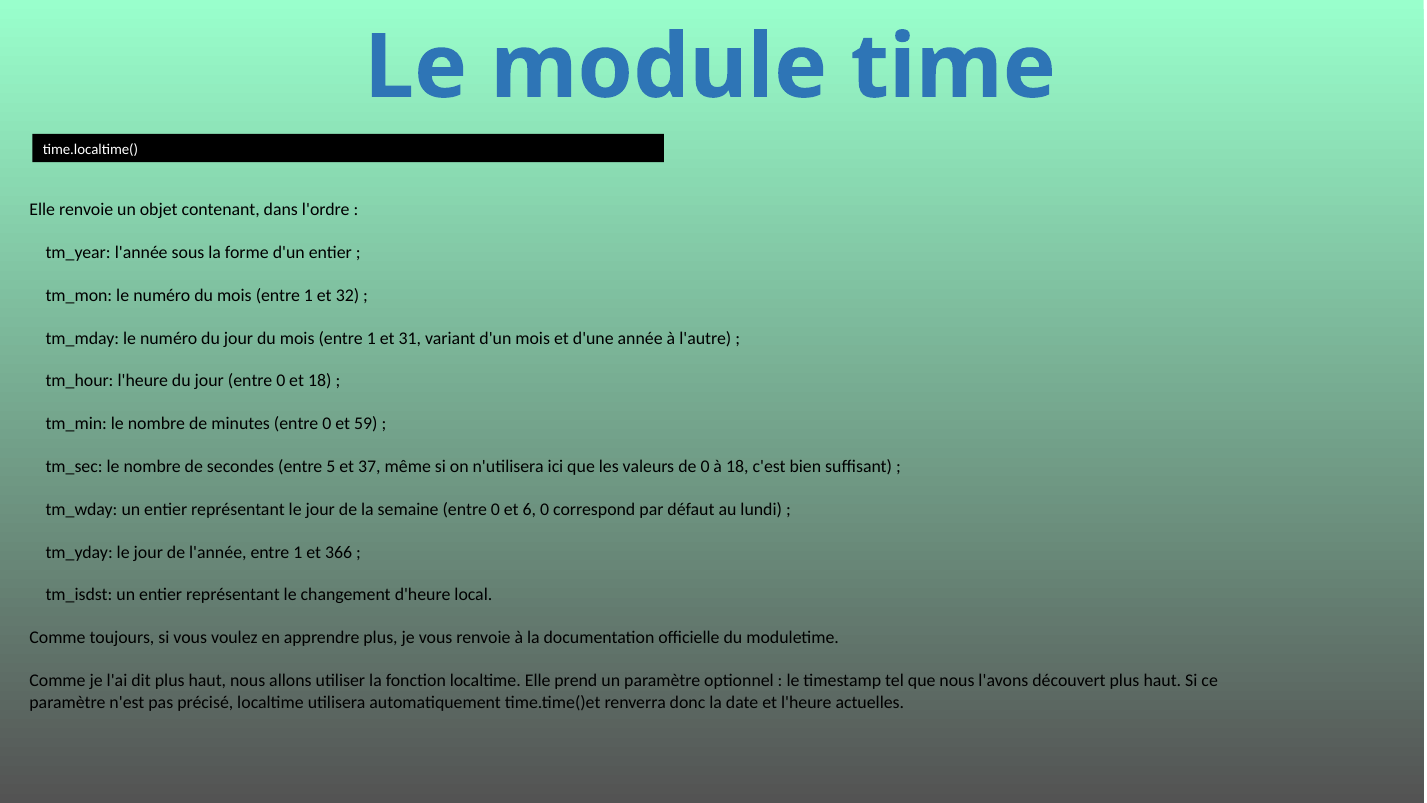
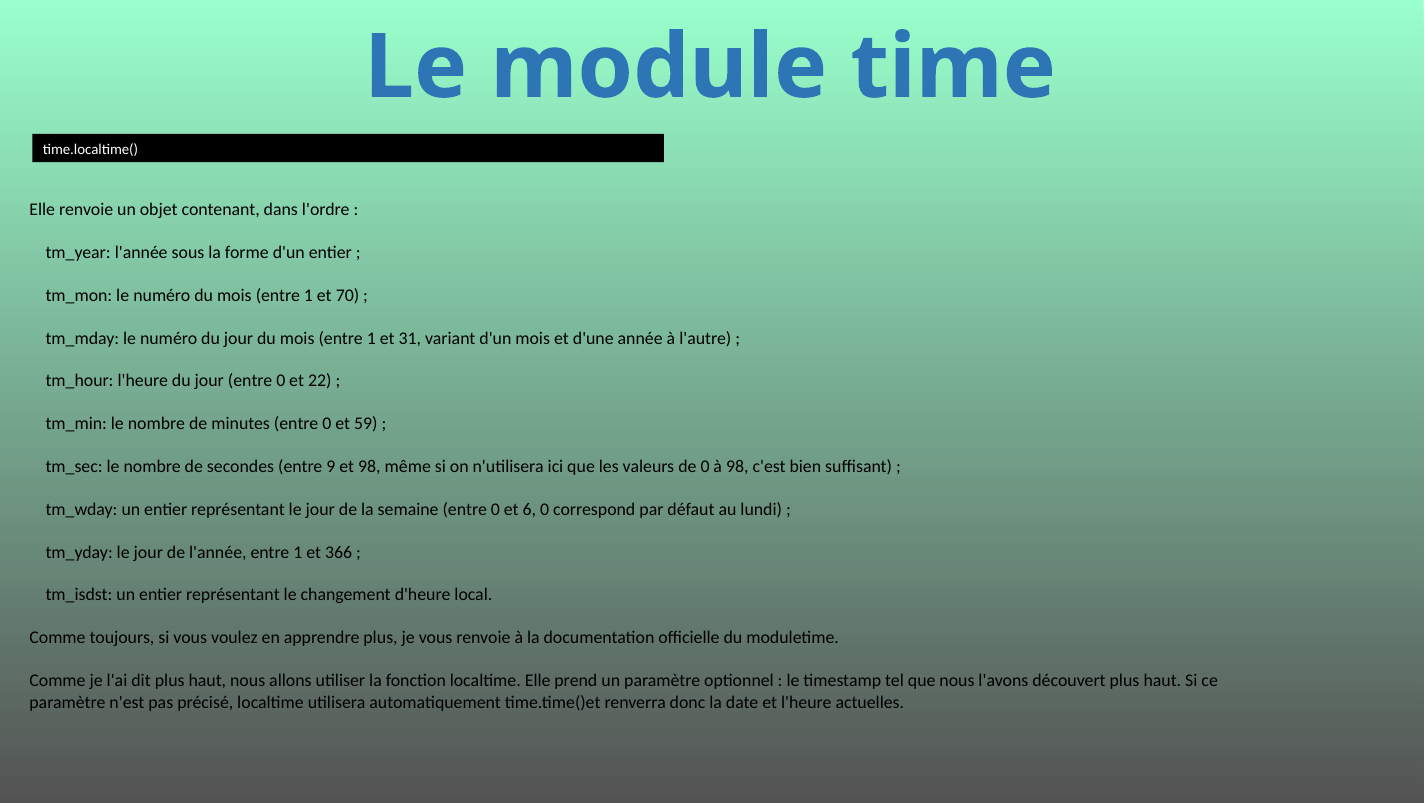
32: 32 -> 70
et 18: 18 -> 22
5: 5 -> 9
et 37: 37 -> 98
à 18: 18 -> 98
